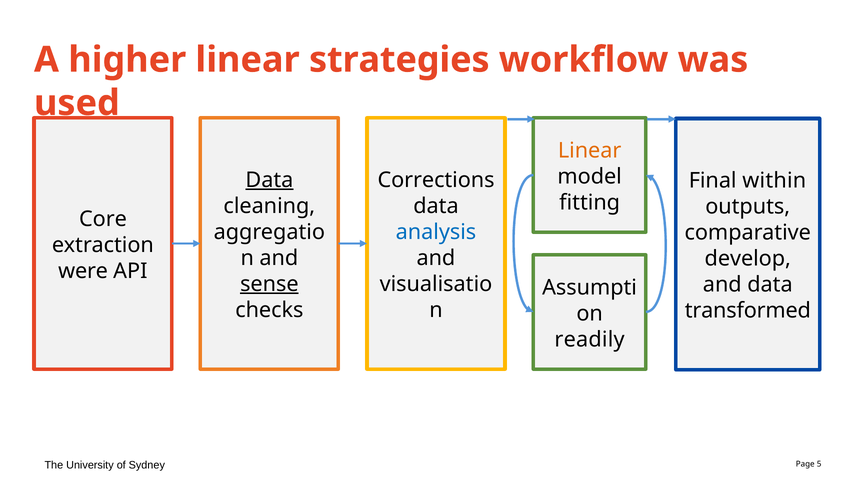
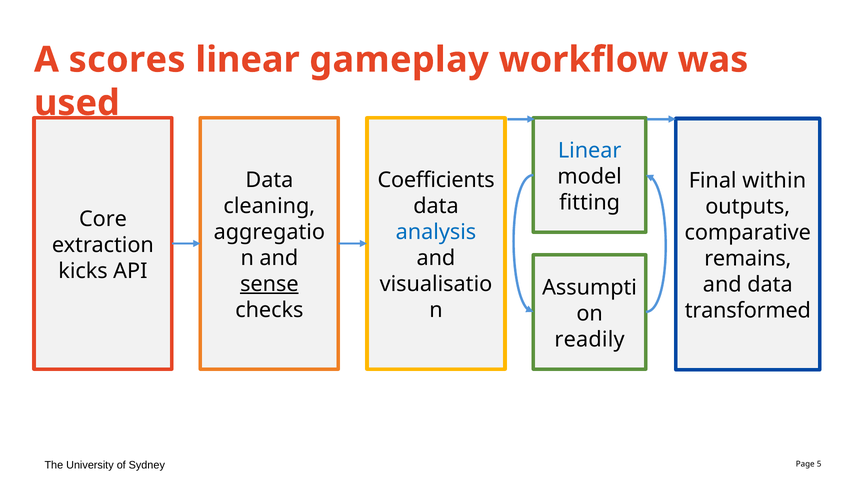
higher: higher -> scores
strategies: strategies -> gameplay
Linear at (590, 151) colour: orange -> blue
Data at (269, 180) underline: present -> none
Corrections: Corrections -> Coefficients
develop: develop -> remains
were: were -> kicks
